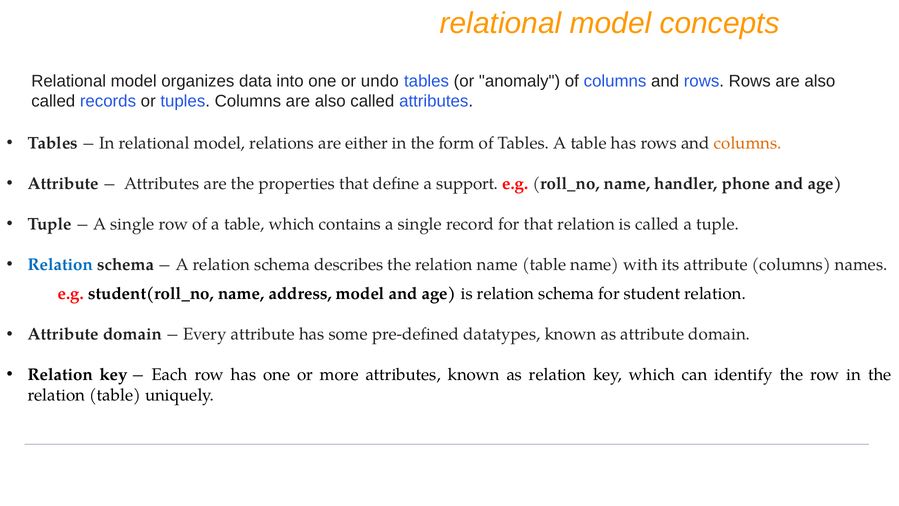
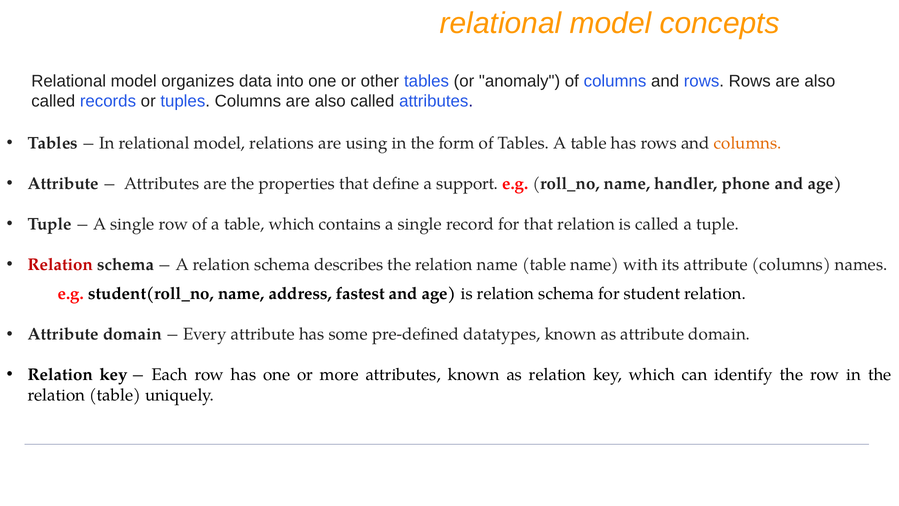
undo: undo -> other
either: either -> using
Relation at (60, 264) colour: blue -> red
address model: model -> fastest
